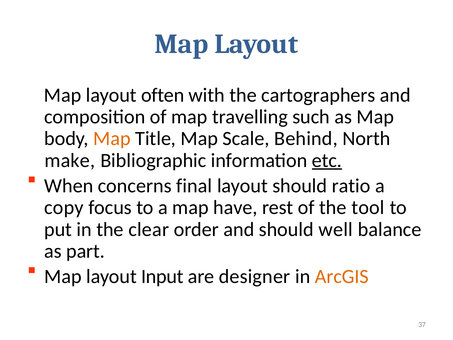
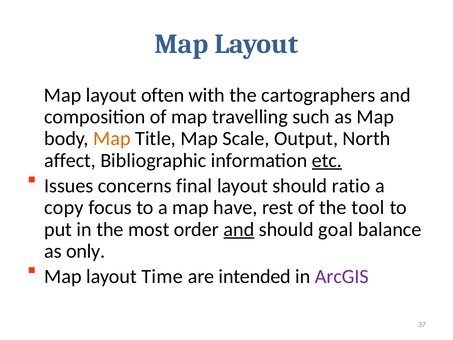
Behind: Behind -> Output
make: make -> affect
When: When -> Issues
clear: clear -> most
and at (239, 229) underline: none -> present
well: well -> goal
part: part -> only
Input: Input -> Time
designer: designer -> intended
ArcGIS colour: orange -> purple
